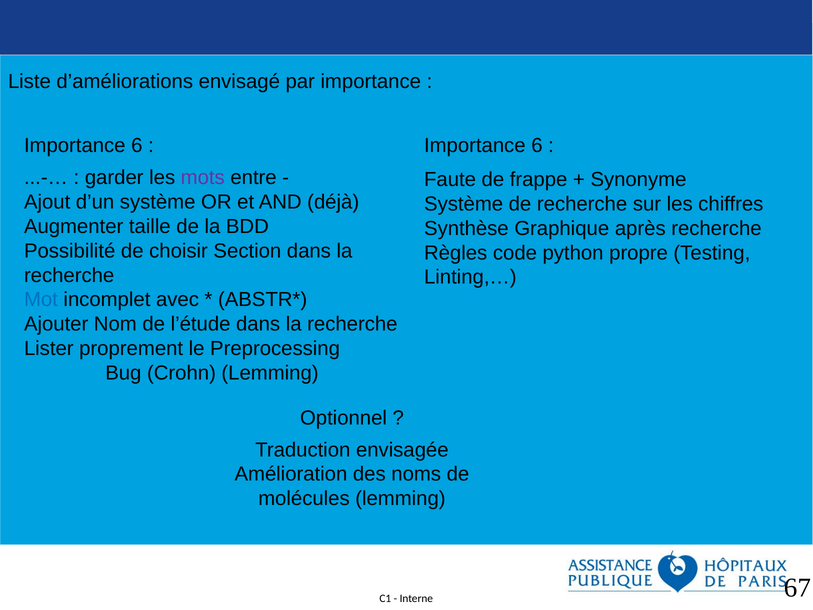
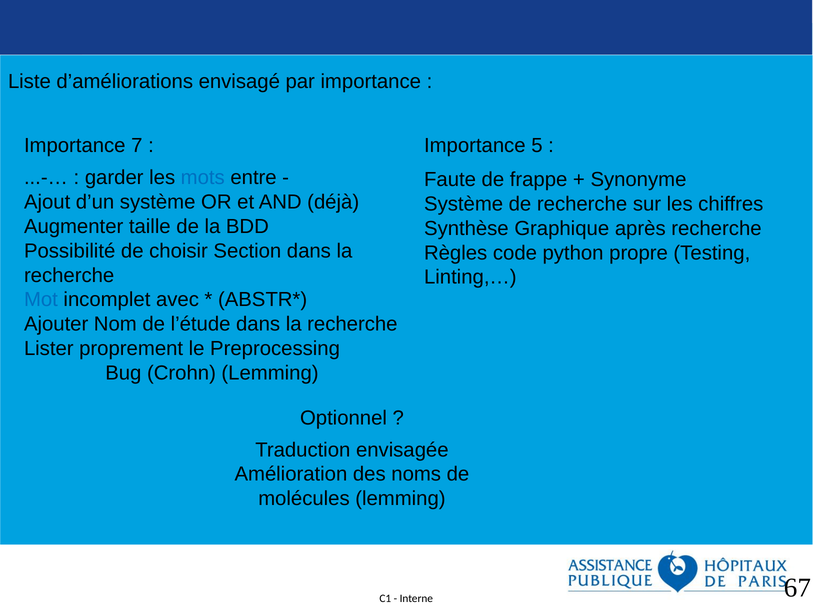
6 at (137, 146): 6 -> 7
6 at (537, 146): 6 -> 5
mots colour: purple -> blue
